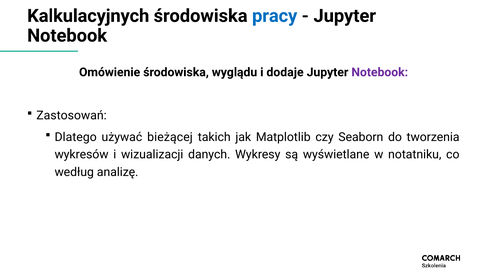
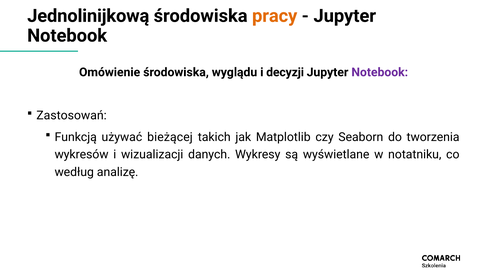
Kalkulacyjnych: Kalkulacyjnych -> Jednolinijkową
pracy colour: blue -> orange
dodaje: dodaje -> decyzji
Dlatego: Dlatego -> Funkcją
